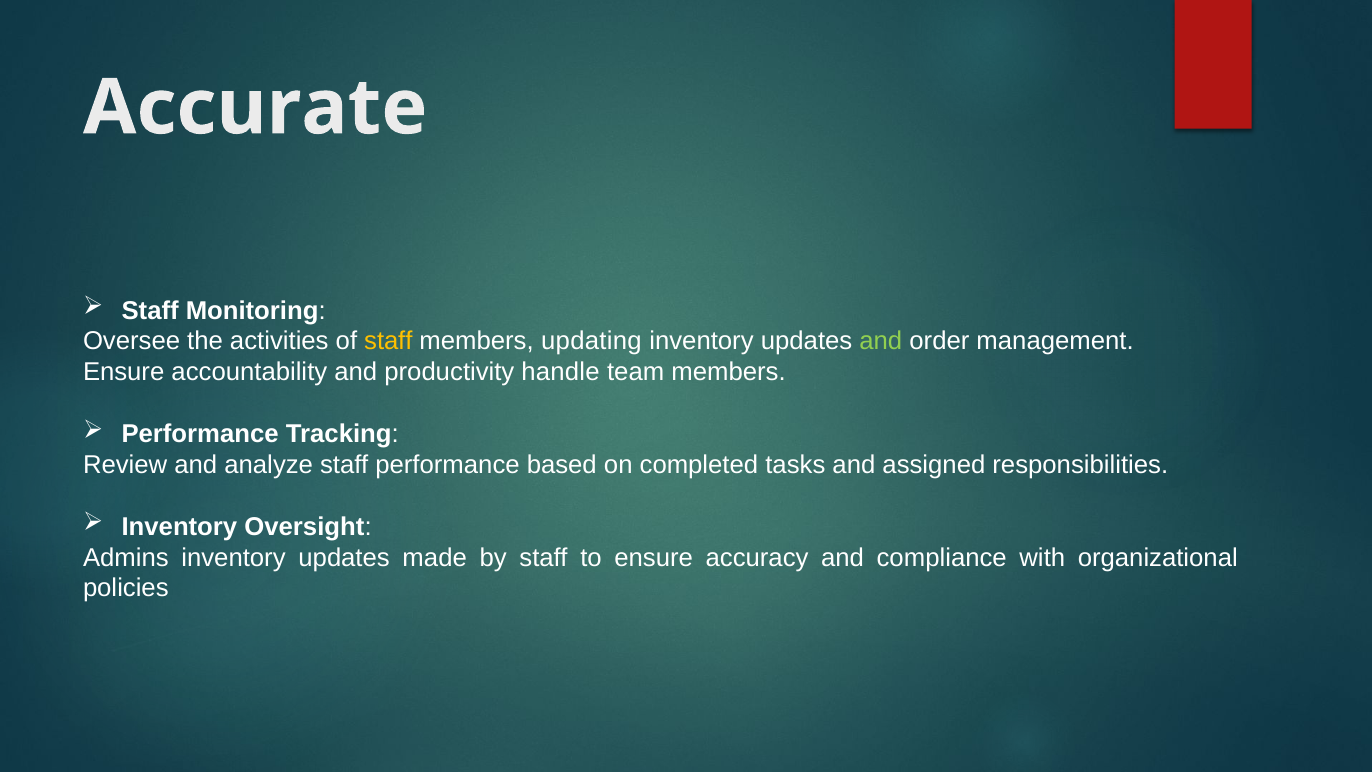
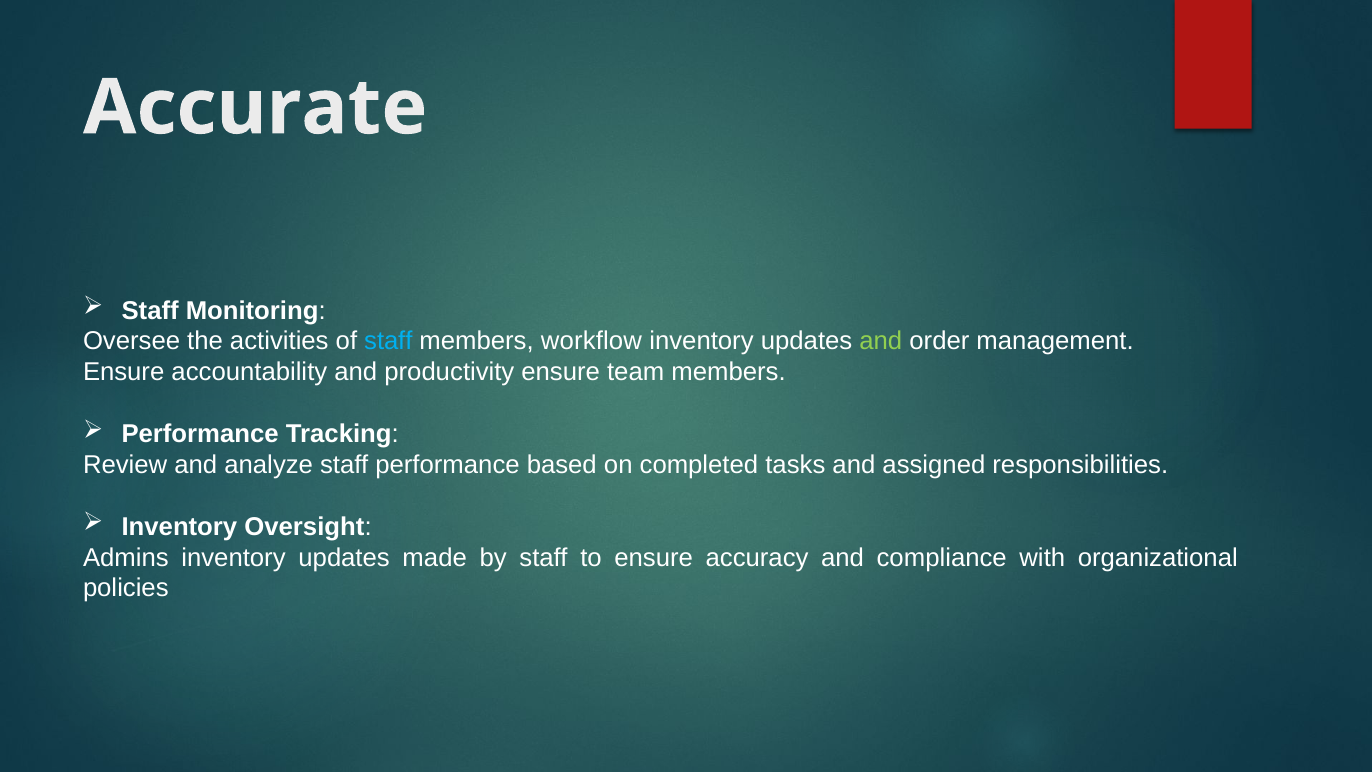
staff at (388, 341) colour: yellow -> light blue
updating: updating -> workflow
productivity handle: handle -> ensure
